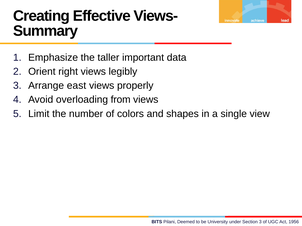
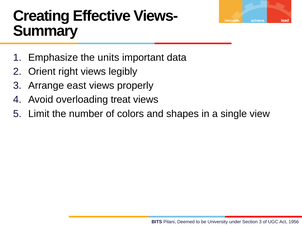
taller: taller -> units
from: from -> treat
